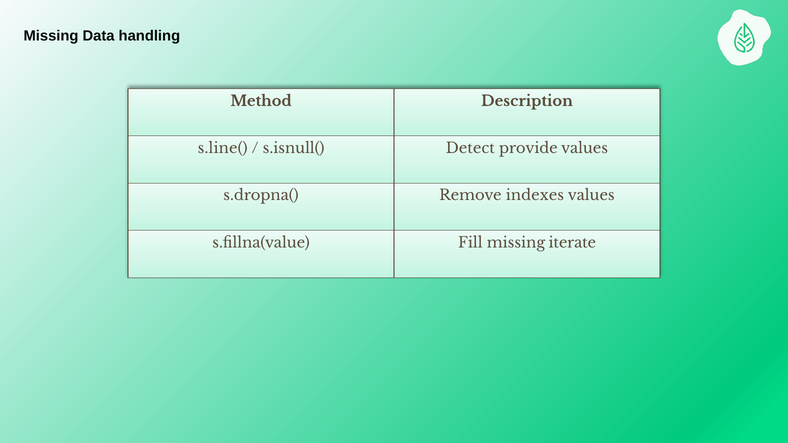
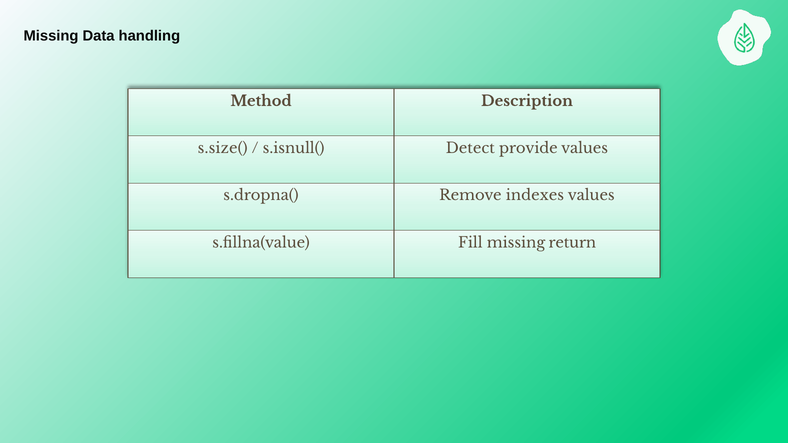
s.line(: s.line( -> s.size(
iterate: iterate -> return
